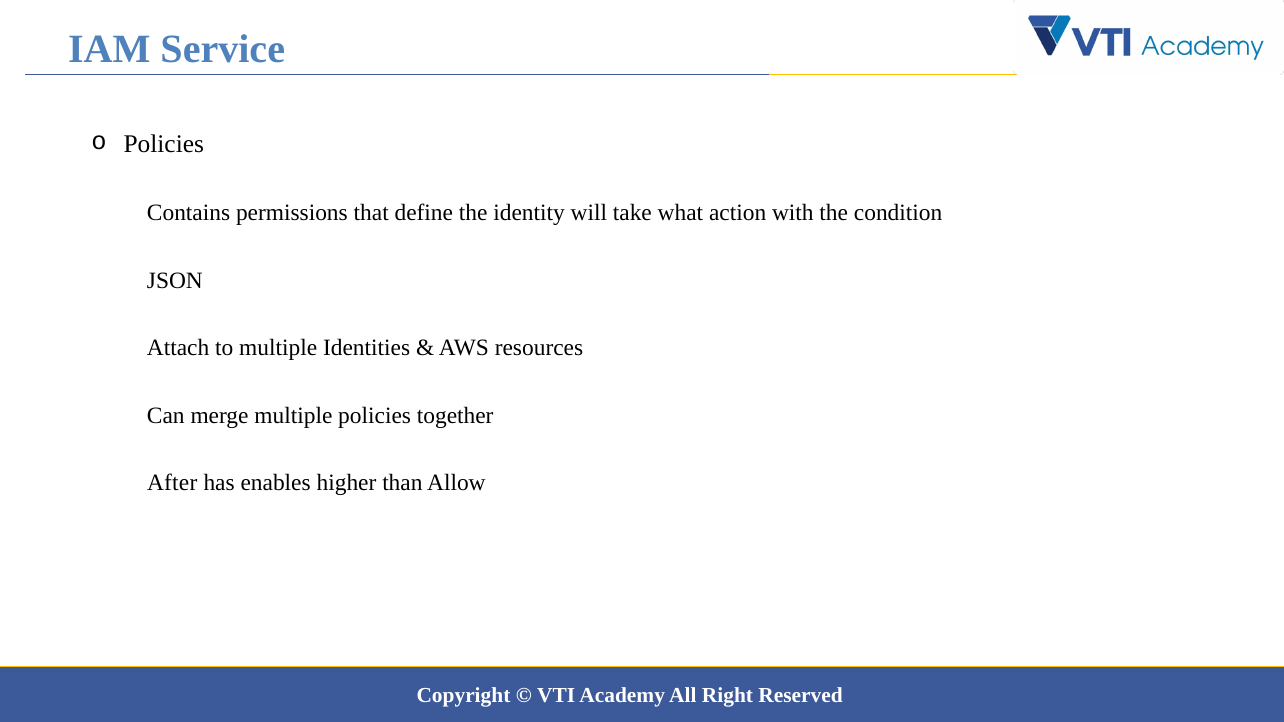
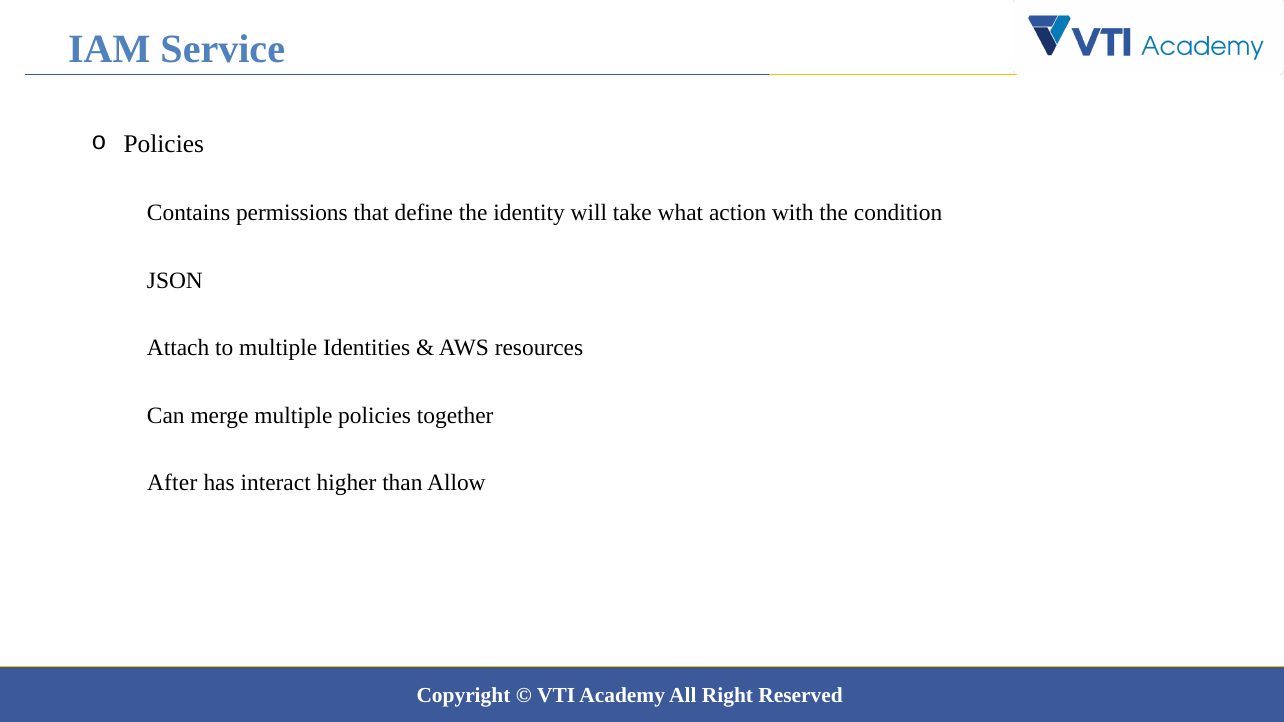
enables: enables -> interact
